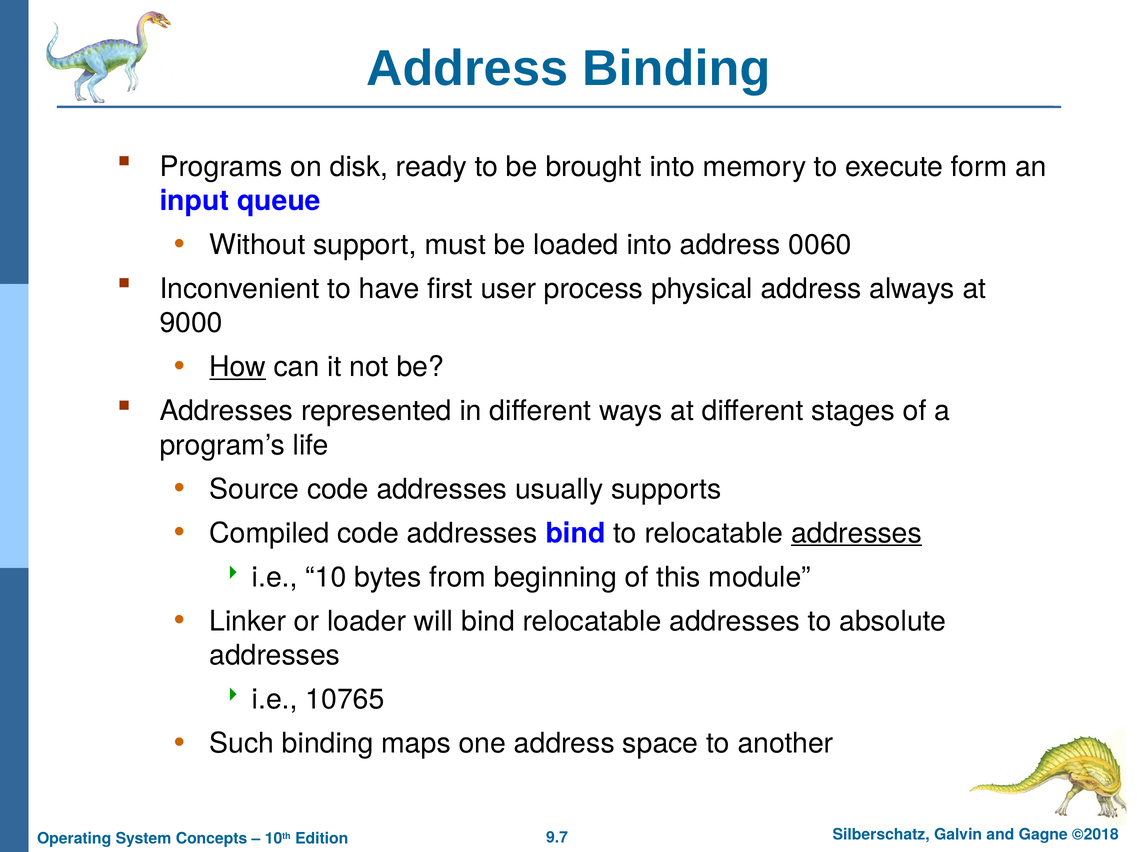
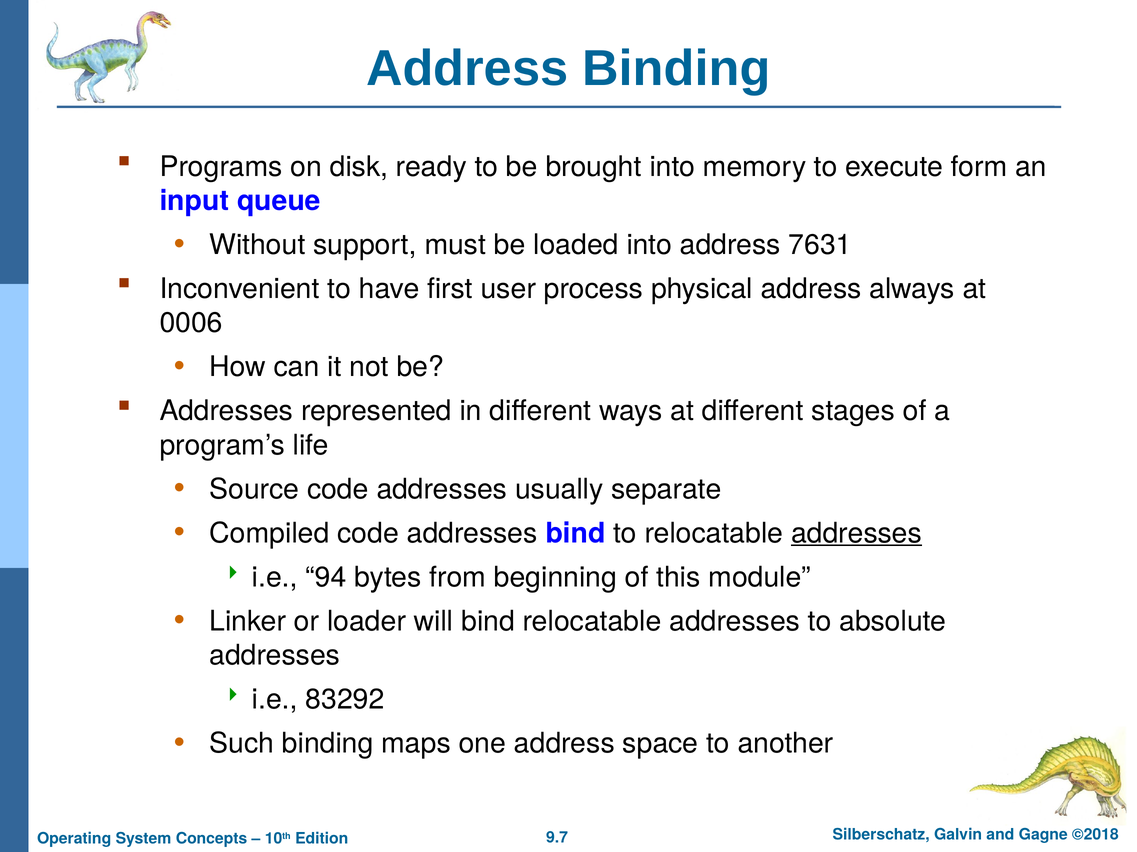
0060: 0060 -> 7631
9000: 9000 -> 0006
How underline: present -> none
supports: supports -> separate
10: 10 -> 94
10765: 10765 -> 83292
